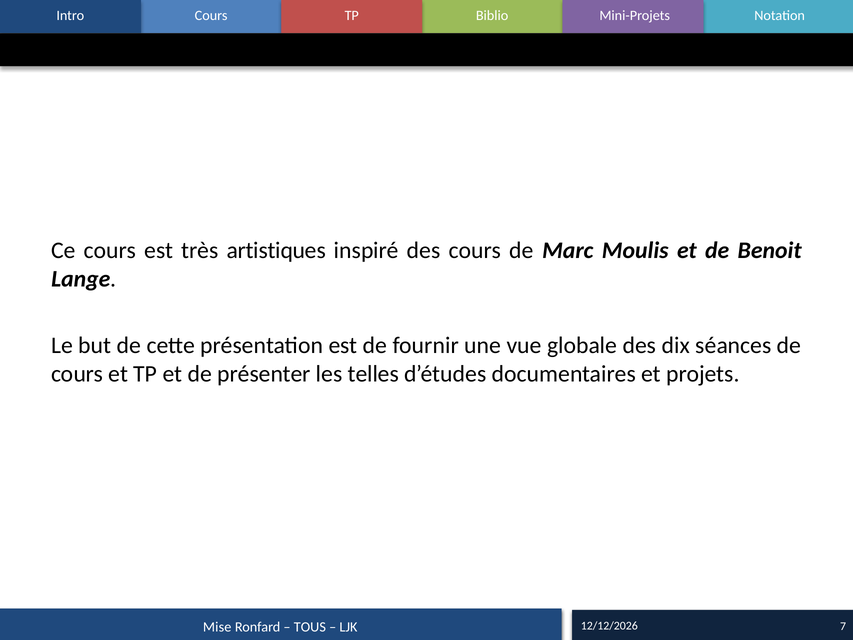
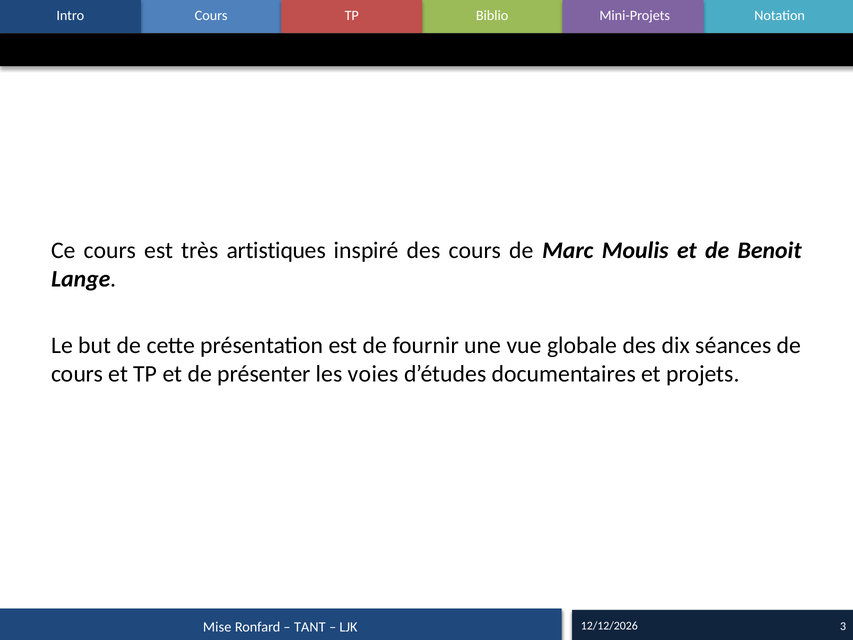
telles: telles -> voies
TOUS: TOUS -> TANT
7: 7 -> 3
